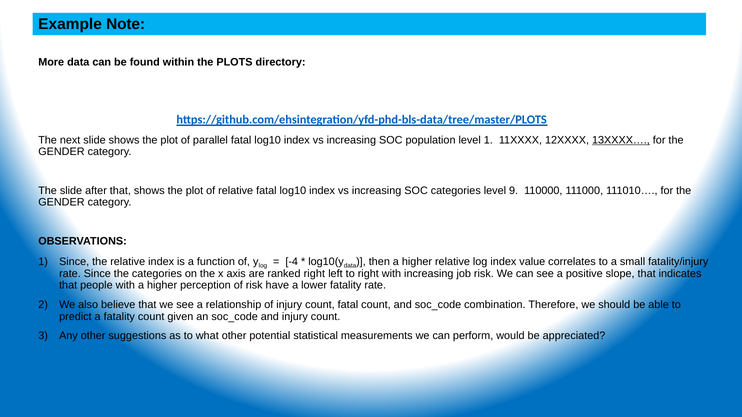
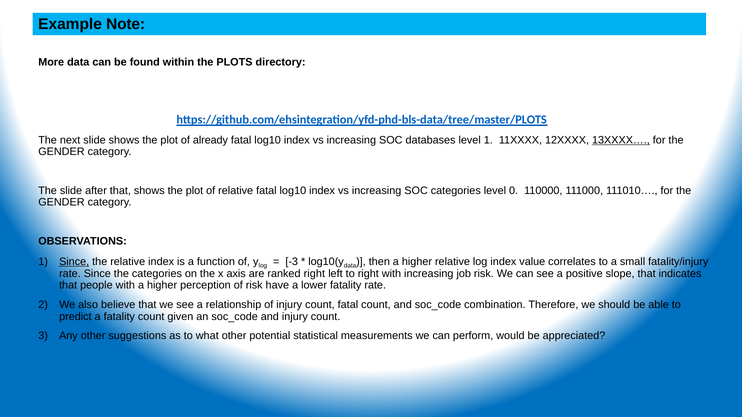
parallel: parallel -> already
population: population -> databases
9: 9 -> 0
Since at (74, 262) underline: none -> present
-4: -4 -> -3
